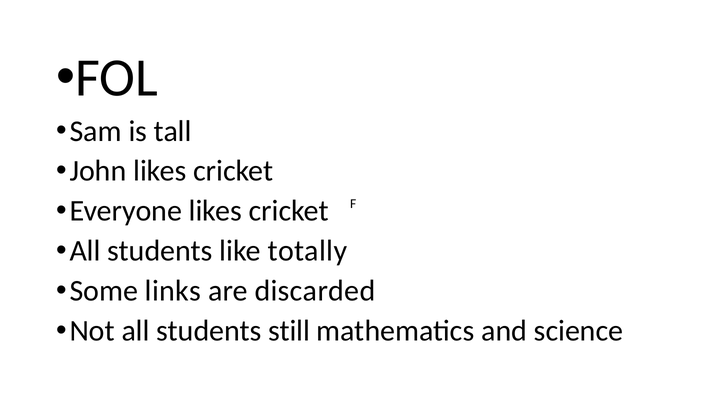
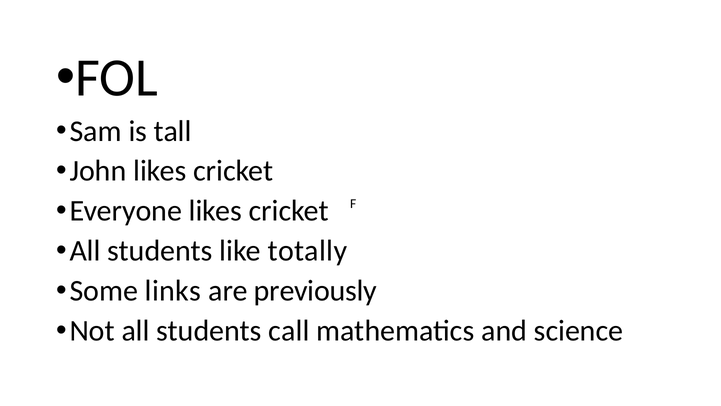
discarded: discarded -> previously
still: still -> call
